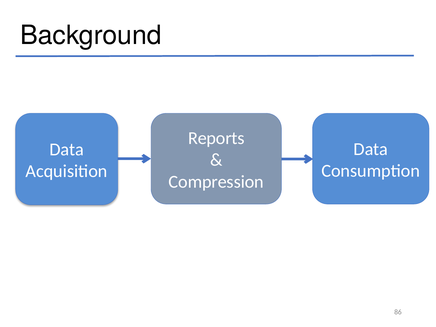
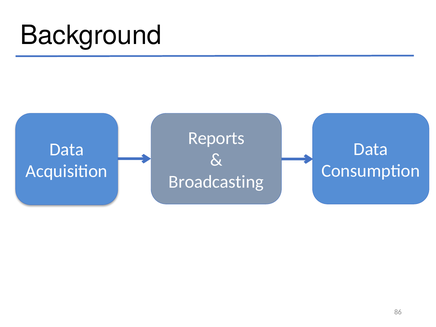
Compression: Compression -> Broadcasting
